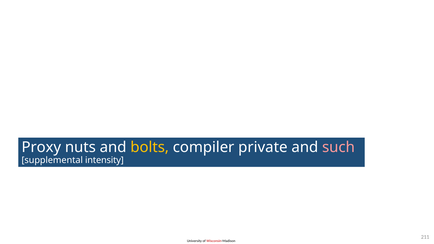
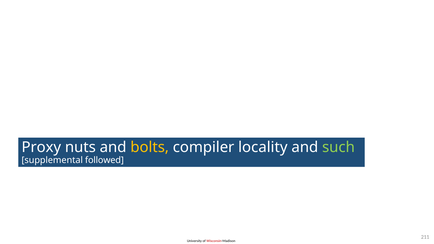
private: private -> locality
such colour: pink -> light green
intensity: intensity -> followed
